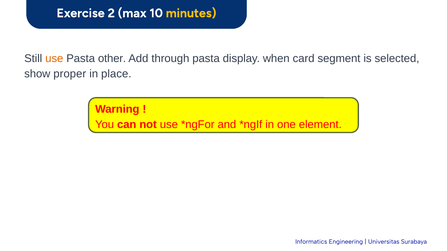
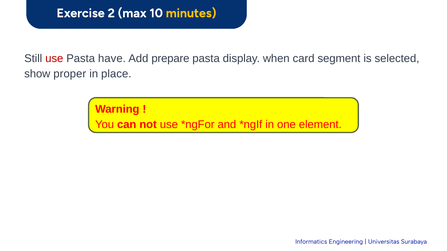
use at (54, 59) colour: orange -> red
other: other -> have
through: through -> prepare
